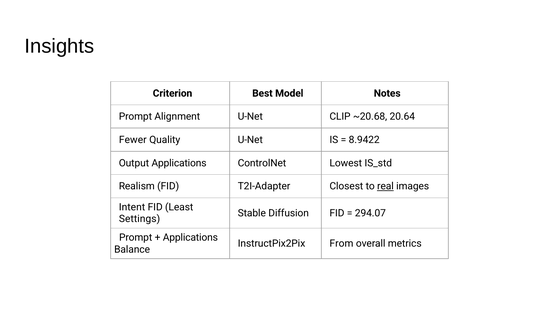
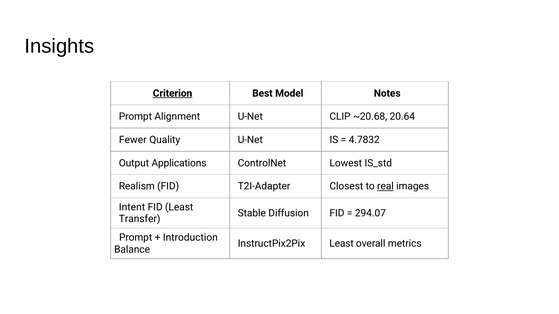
Criterion underline: none -> present
8.9422: 8.9422 -> 4.7832
Settings: Settings -> Transfer
Applications at (190, 238): Applications -> Introduction
InstructPix2Pix From: From -> Least
